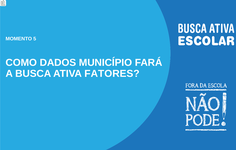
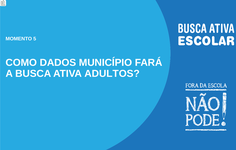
FATORES: FATORES -> ADULTOS
